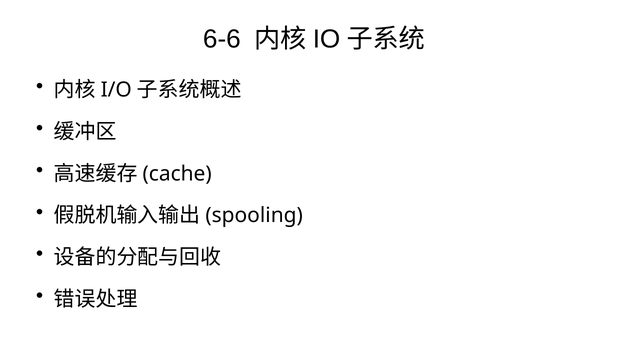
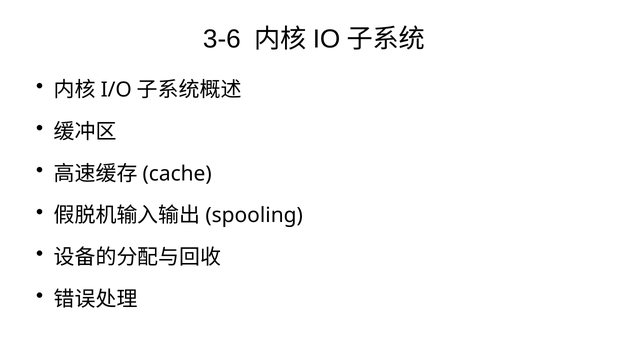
6-6: 6-6 -> 3-6
